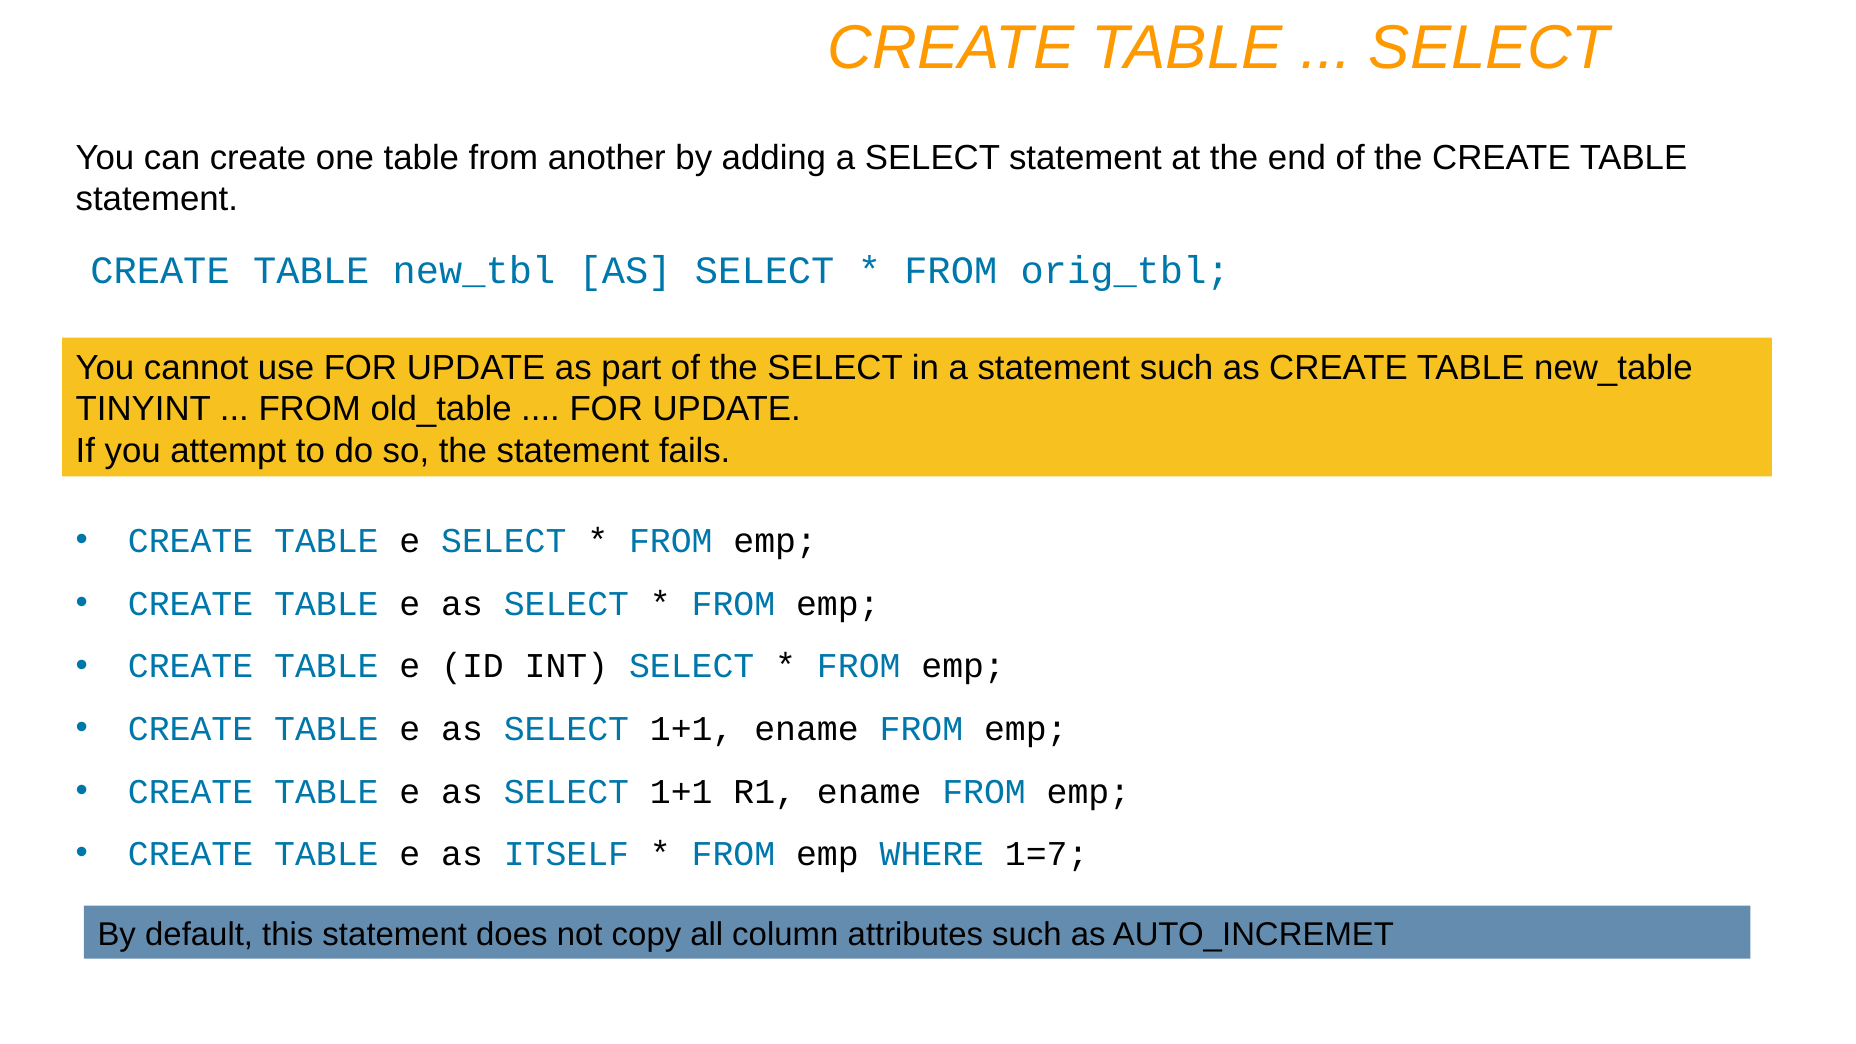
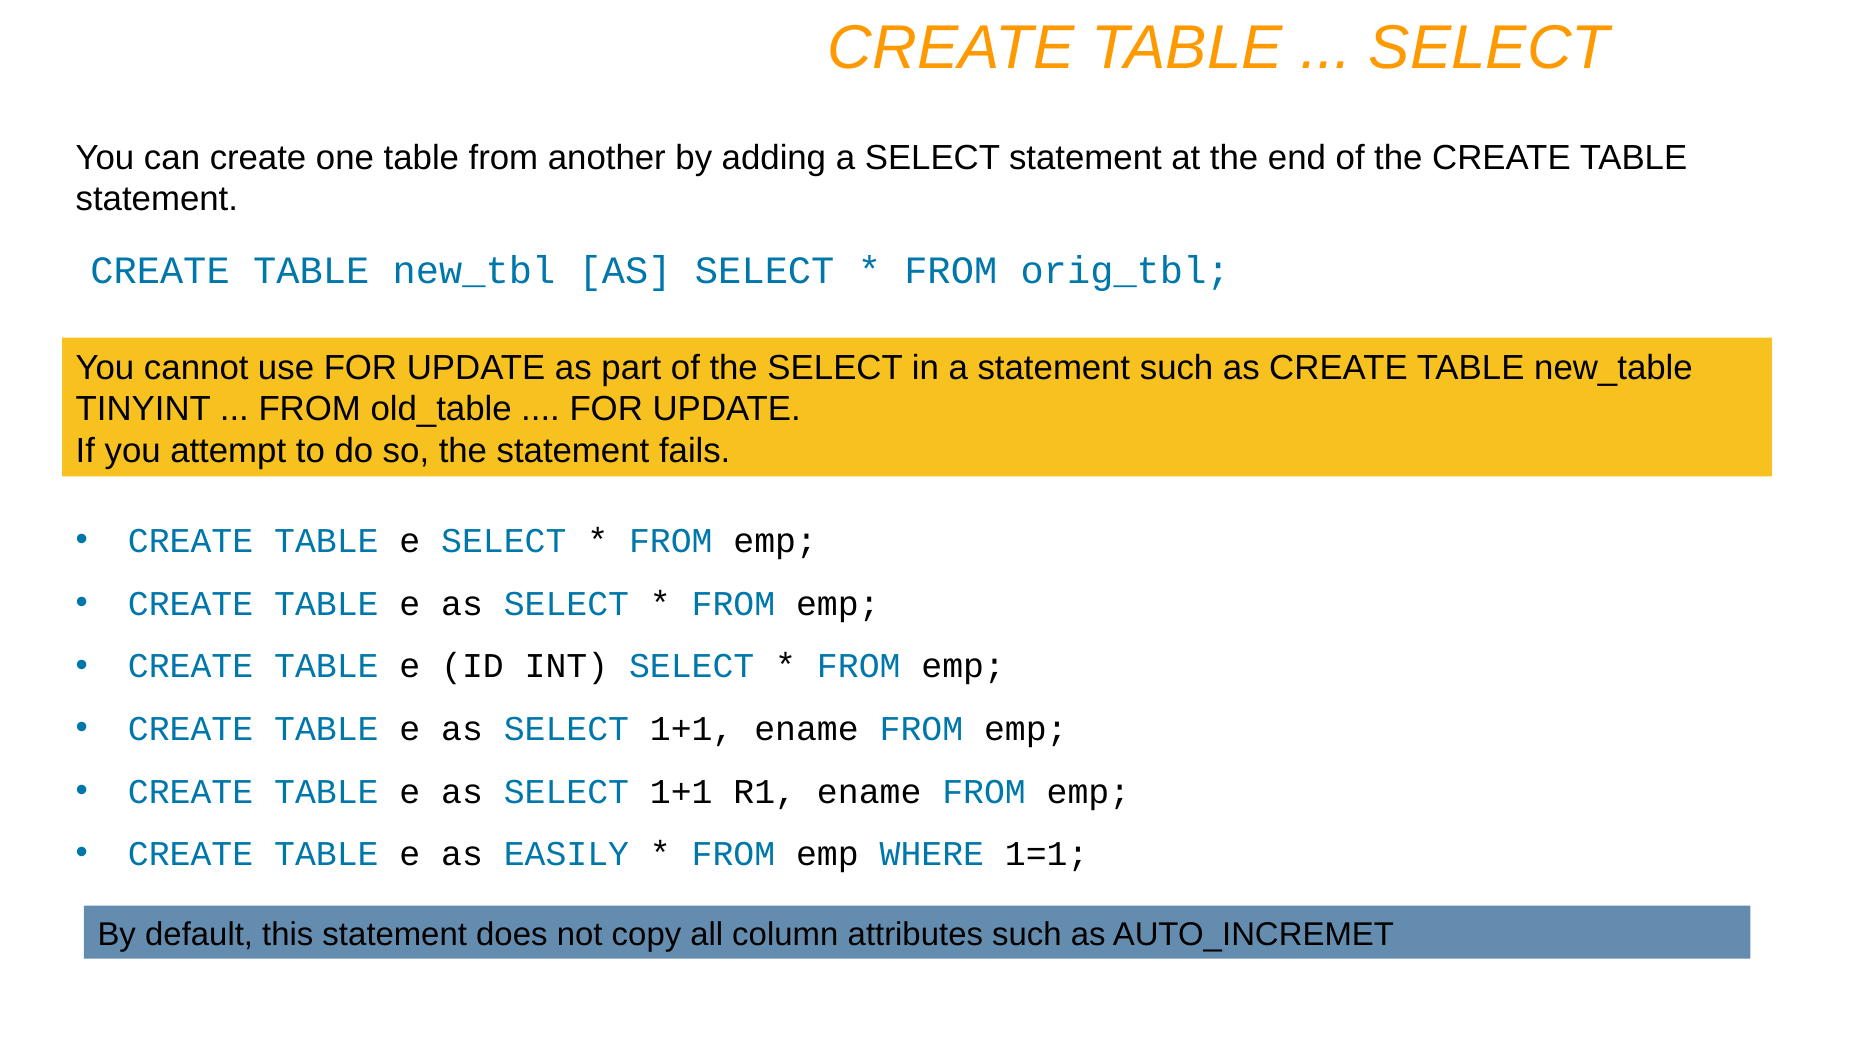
ITSELF: ITSELF -> EASILY
1=7: 1=7 -> 1=1
